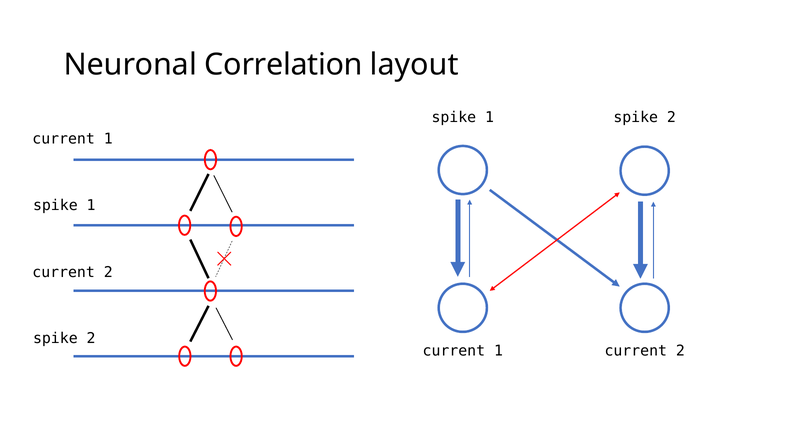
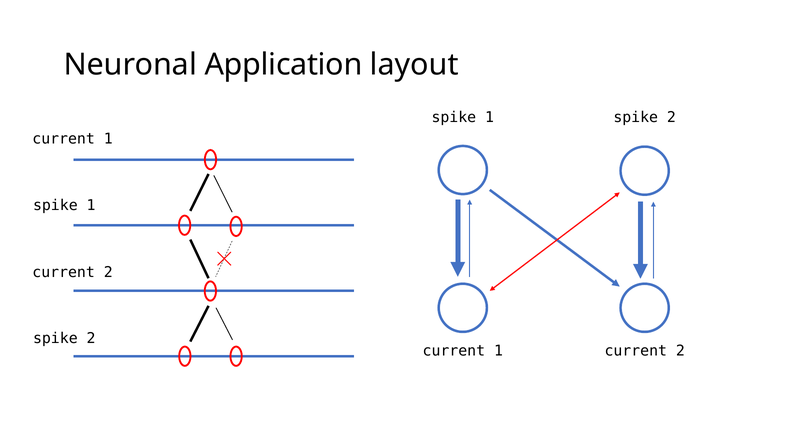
Correlation: Correlation -> Application
